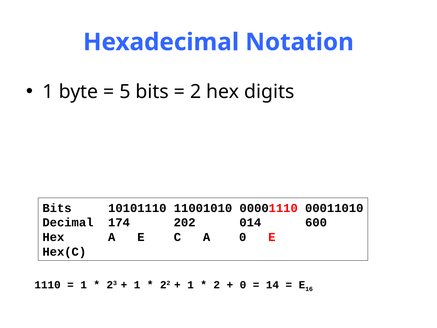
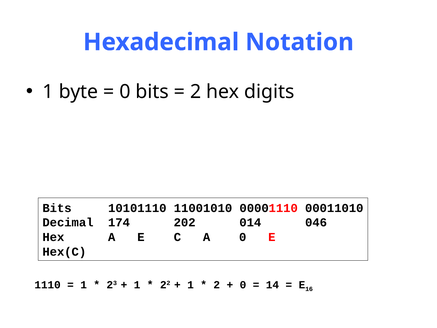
5 at (125, 92): 5 -> 0
600: 600 -> 046
